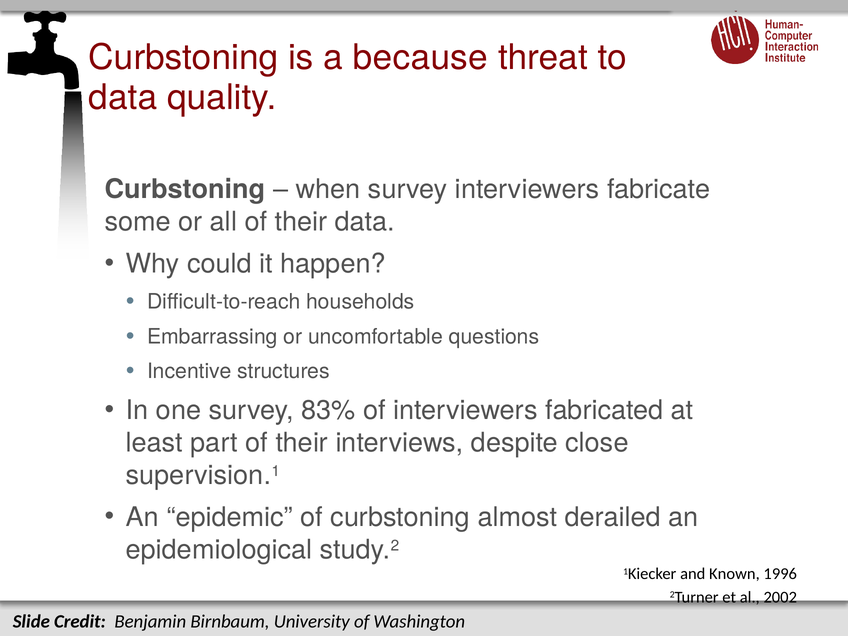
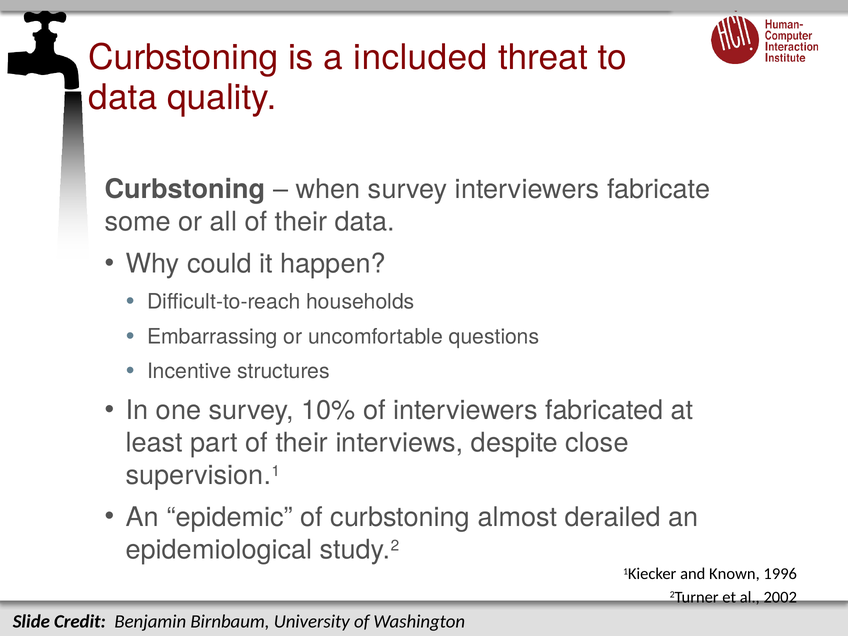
because: because -> included
83%: 83% -> 10%
